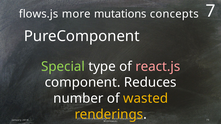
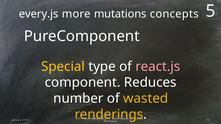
flows.js: flows.js -> every.js
7: 7 -> 5
Special colour: light green -> yellow
